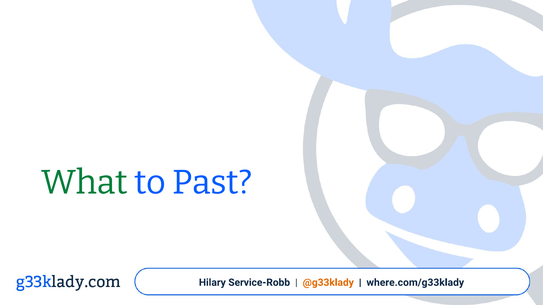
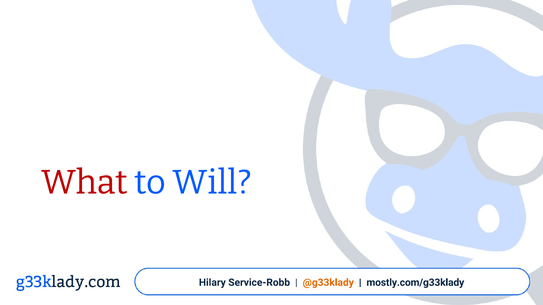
What colour: green -> red
Past: Past -> Will
where.com/g33klady: where.com/g33klady -> mostly.com/g33klady
